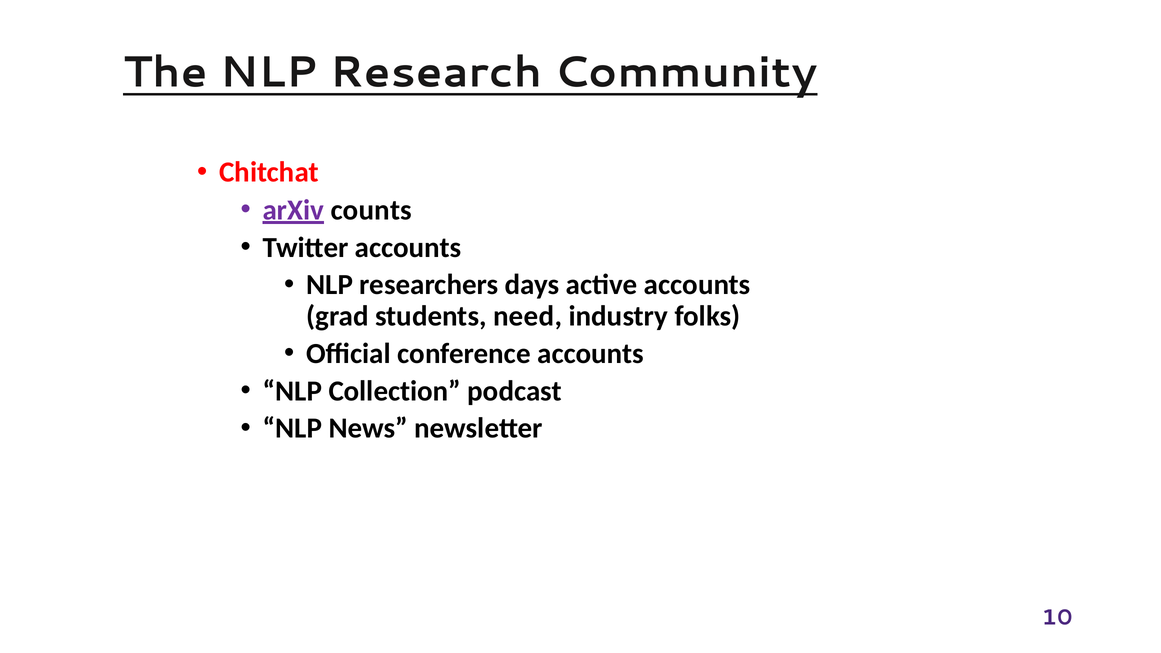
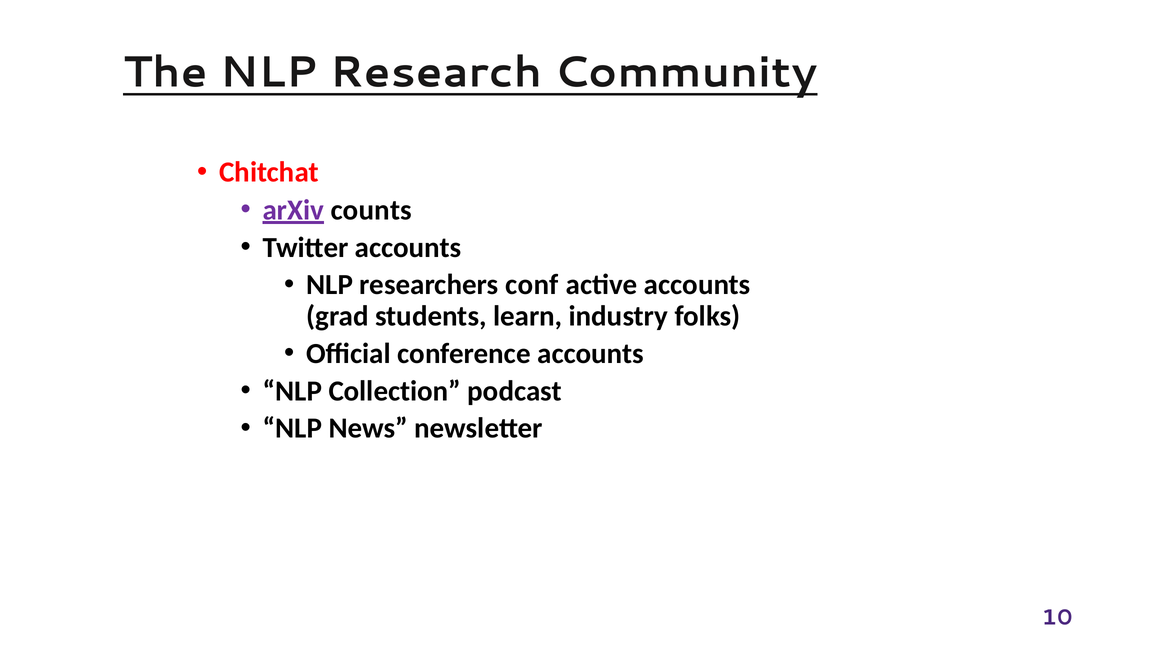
days: days -> conf
need: need -> learn
